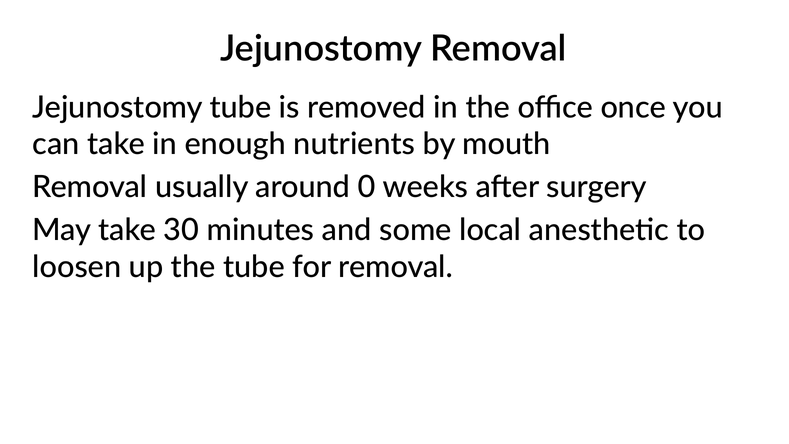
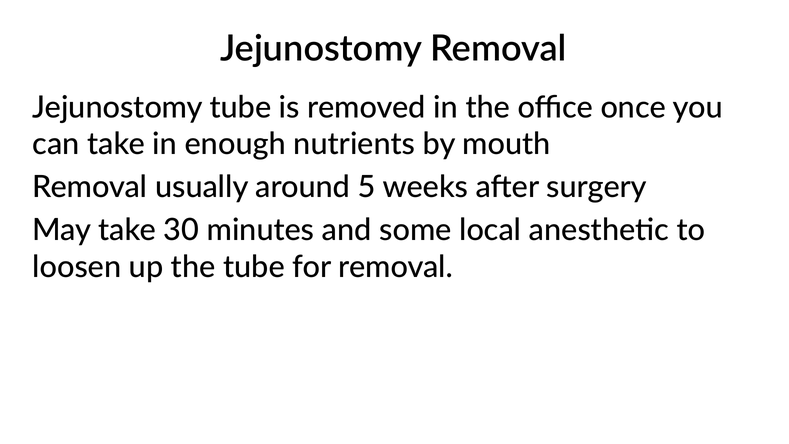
0: 0 -> 5
